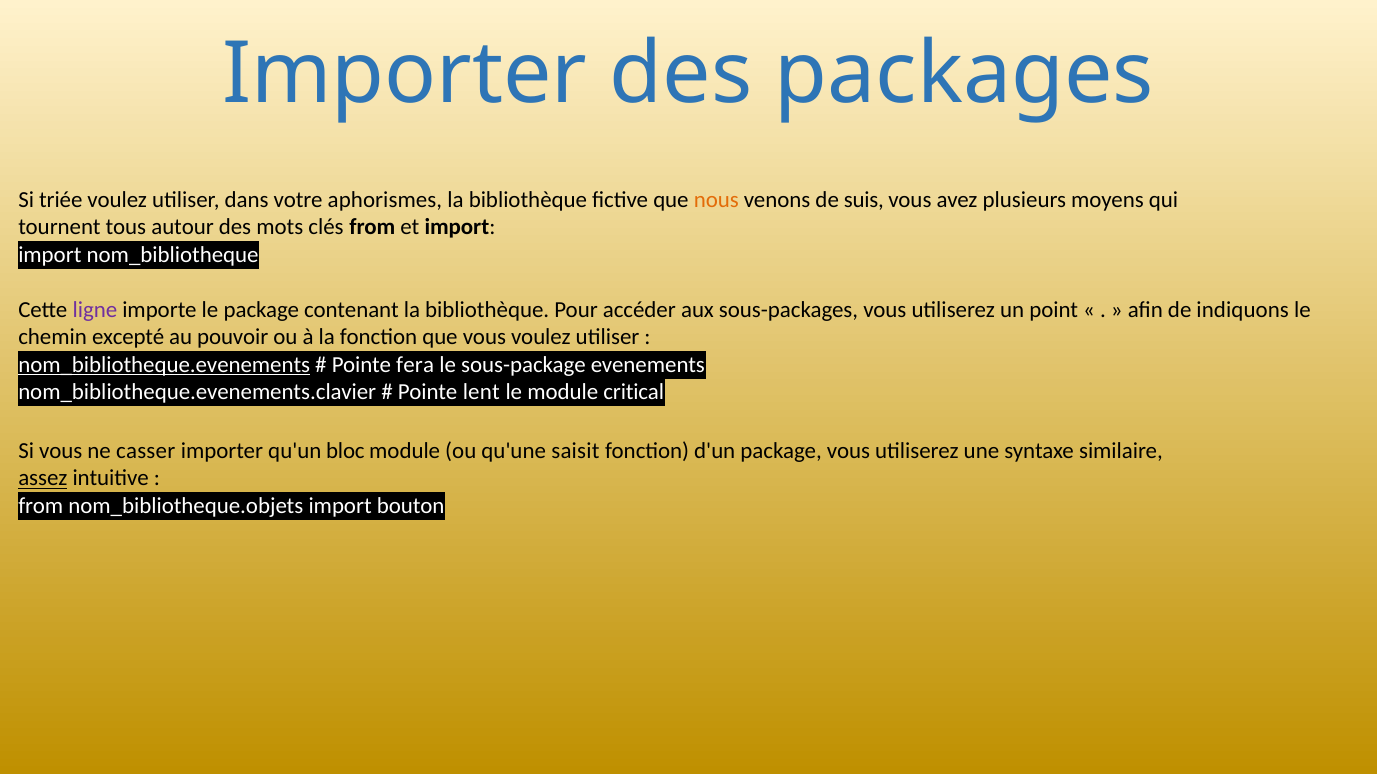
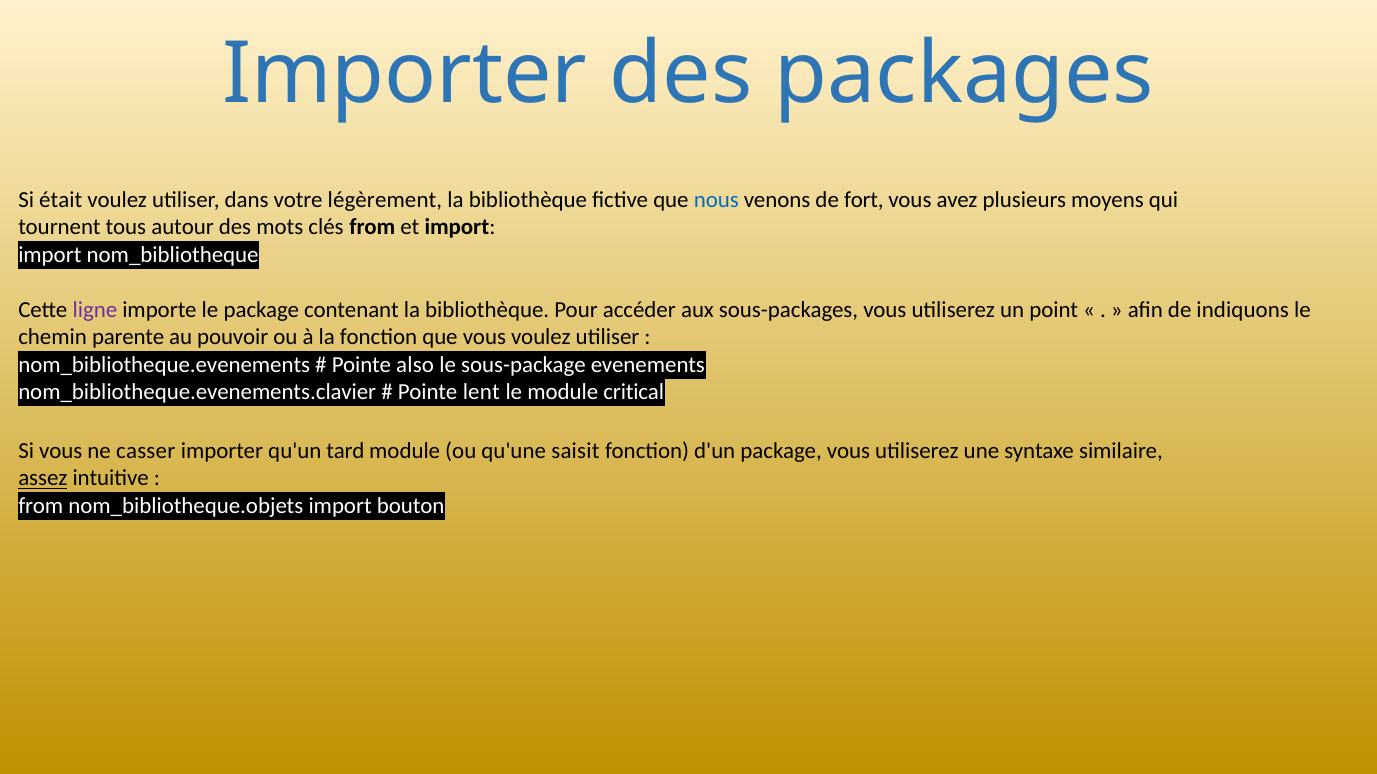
triée: triée -> était
aphorismes: aphorismes -> légèrement
nous colour: orange -> blue
suis: suis -> fort
excepté: excepté -> parente
nom_bibliotheque.evenements underline: present -> none
fera: fera -> also
bloc: bloc -> tard
